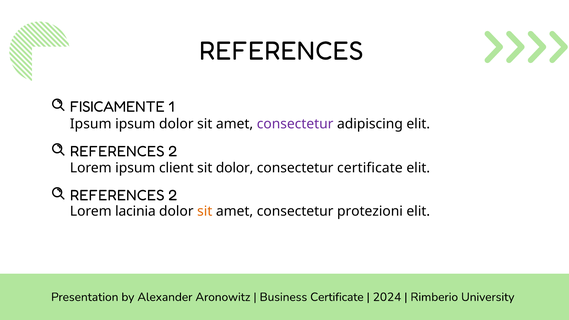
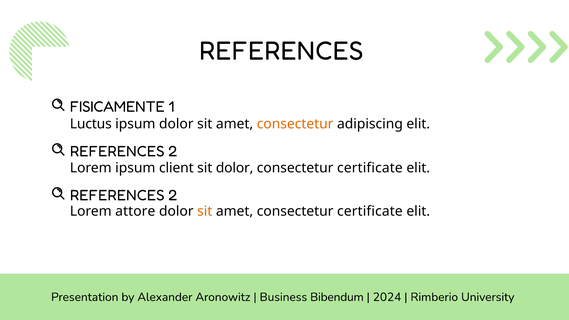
Ipsum at (91, 124): Ipsum -> Luctus
consectetur at (295, 124) colour: purple -> orange
lacinia: lacinia -> attore
amet consectetur protezioni: protezioni -> certificate
Business Certificate: Certificate -> Bibendum
